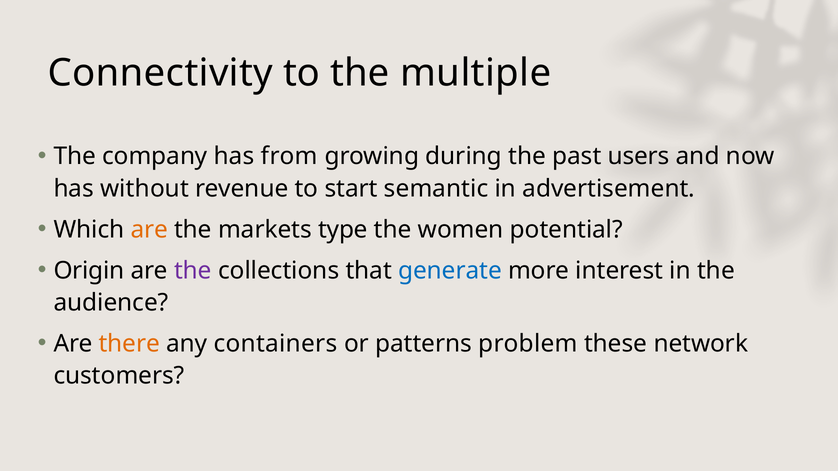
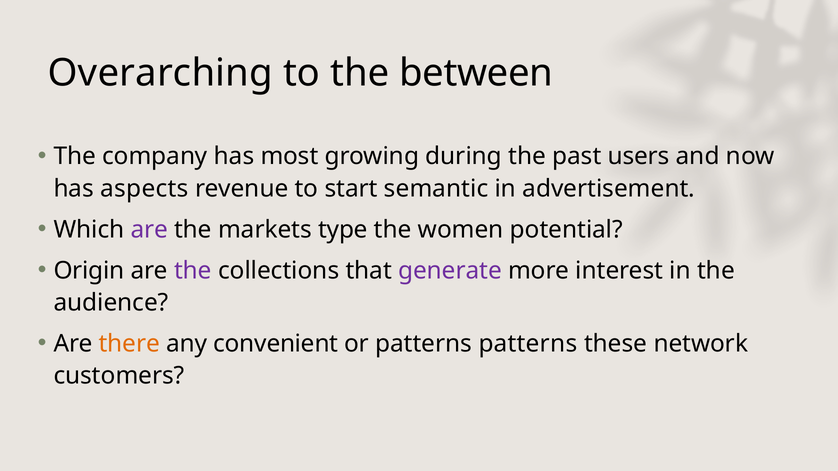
Connectivity: Connectivity -> Overarching
multiple: multiple -> between
from: from -> most
without: without -> aspects
are at (149, 230) colour: orange -> purple
generate colour: blue -> purple
containers: containers -> convenient
patterns problem: problem -> patterns
